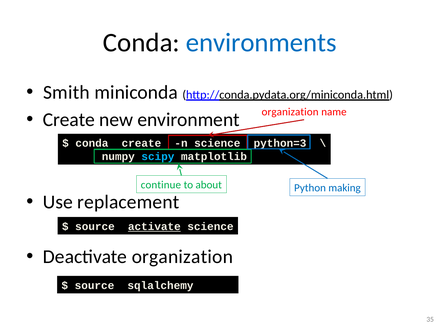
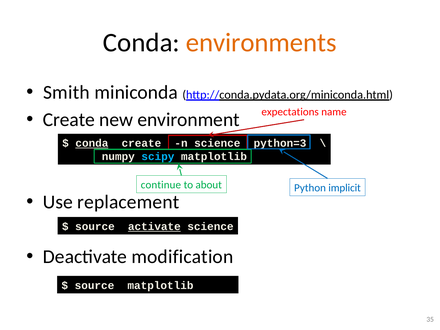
environments colour: blue -> orange
organization at (290, 112): organization -> expectations
conda at (92, 143) underline: none -> present
making: making -> implicit
Deactivate organization: organization -> modification
source sqlalchemy: sqlalchemy -> matplotlib
